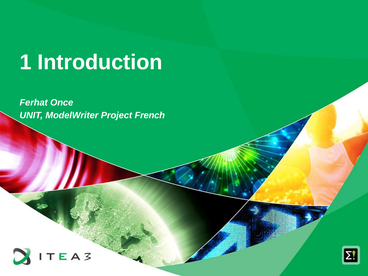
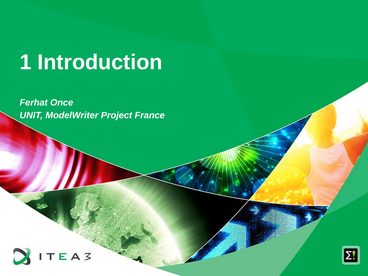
French: French -> France
